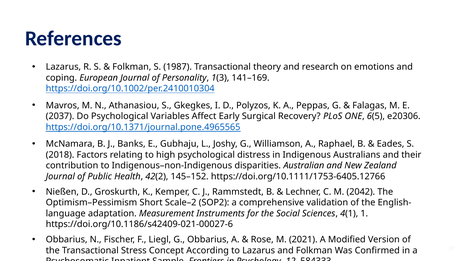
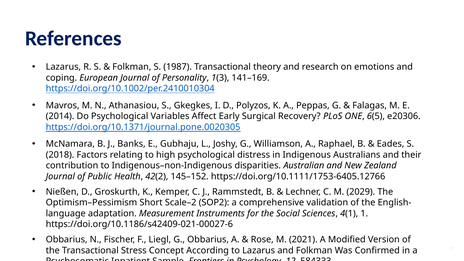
2037: 2037 -> 2014
https://doi.org/10.1371/journal.pone.4965565: https://doi.org/10.1371/journal.pone.4965565 -> https://doi.org/10.1371/journal.pone.0020305
2042: 2042 -> 2029
